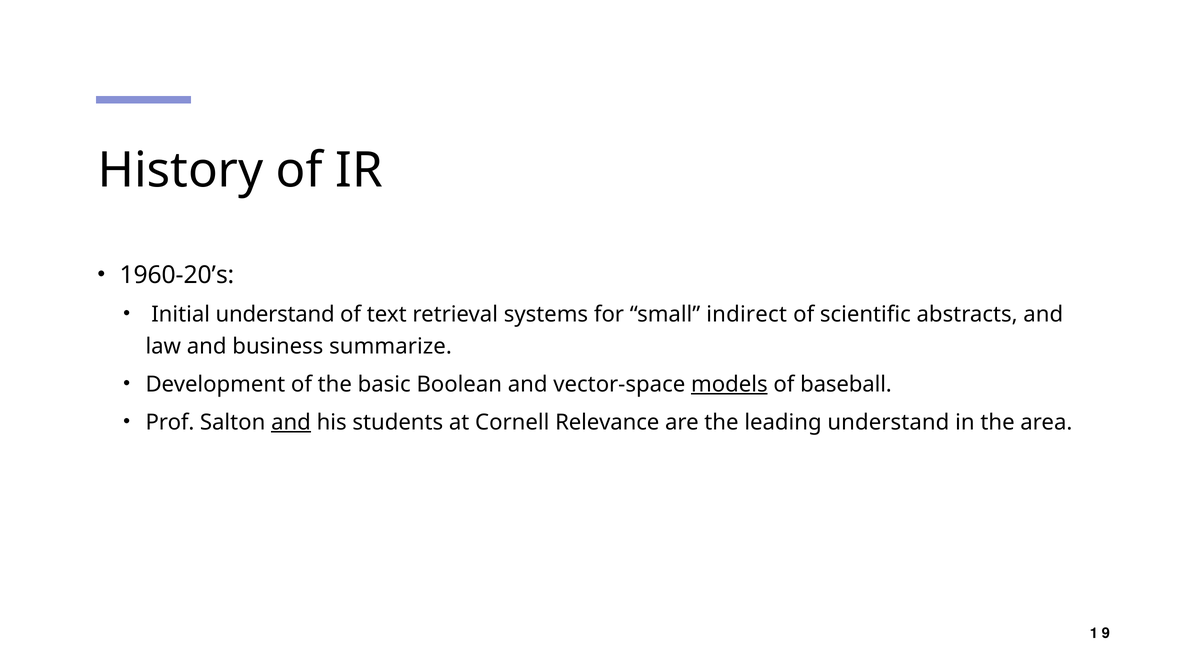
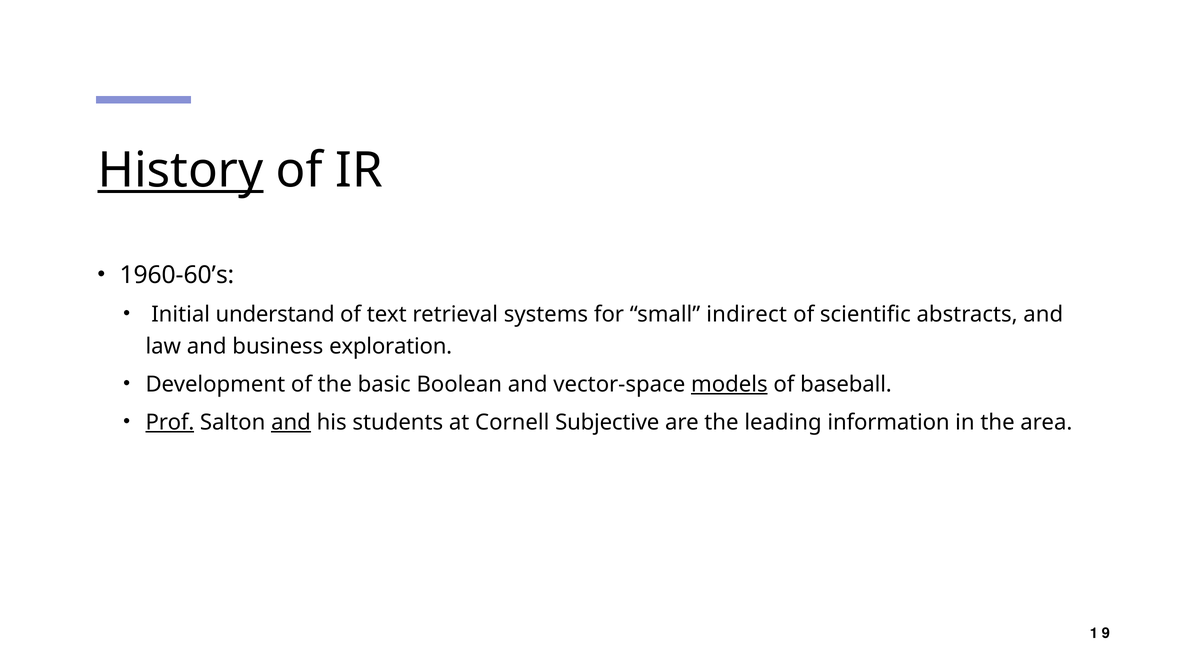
History underline: none -> present
1960-20’s: 1960-20’s -> 1960-60’s
summarize: summarize -> exploration
Prof underline: none -> present
Relevance: Relevance -> Subjective
leading understand: understand -> information
